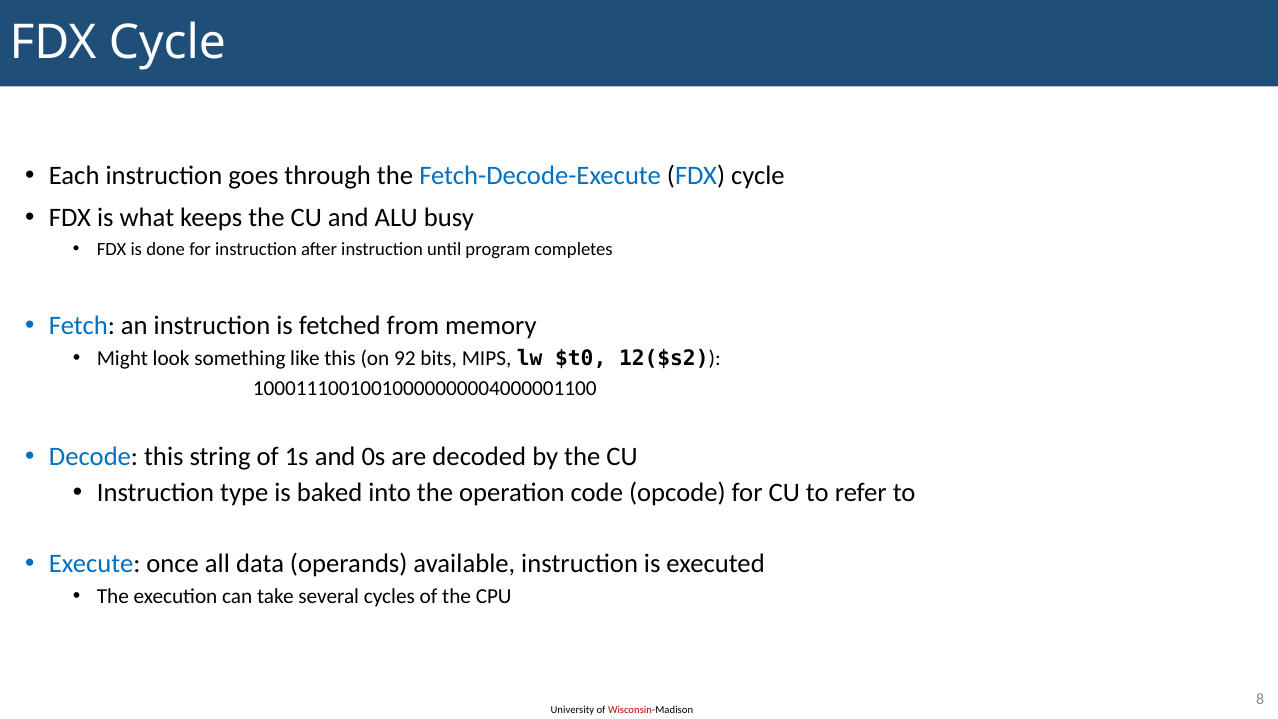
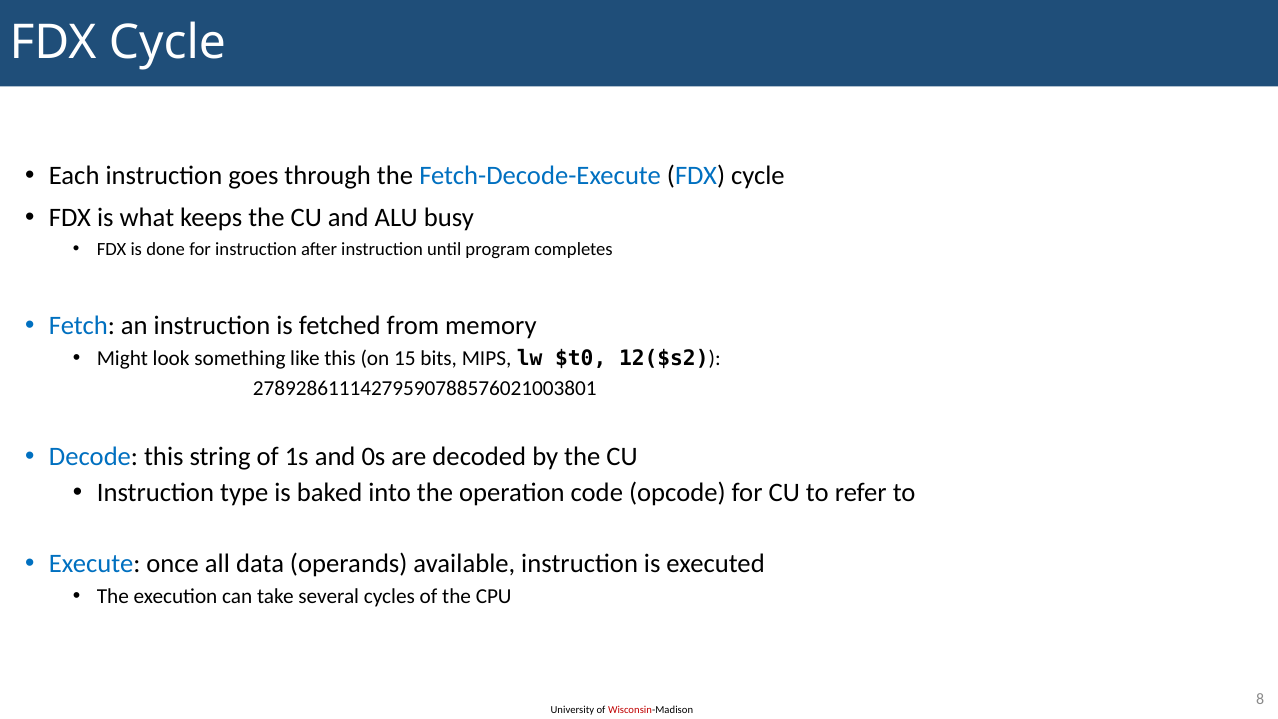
92: 92 -> 15
10001110010010000000004000001100: 10001110010010000000004000001100 -> 27892861114279590788576021003801
